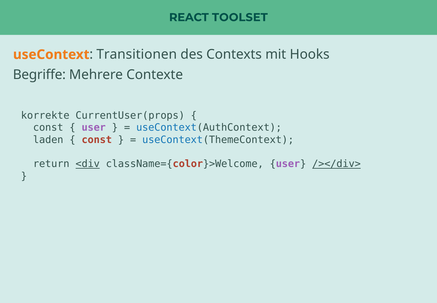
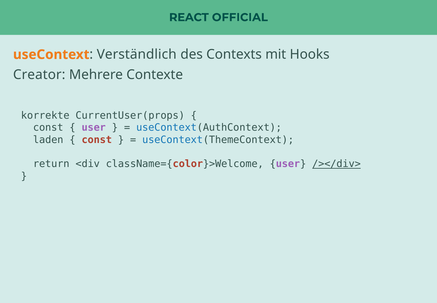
TOOLSET: TOOLSET -> OFFICIAL
Transitionen: Transitionen -> Verständlich
Begriffe: Begriffe -> Creator
<div underline: present -> none
